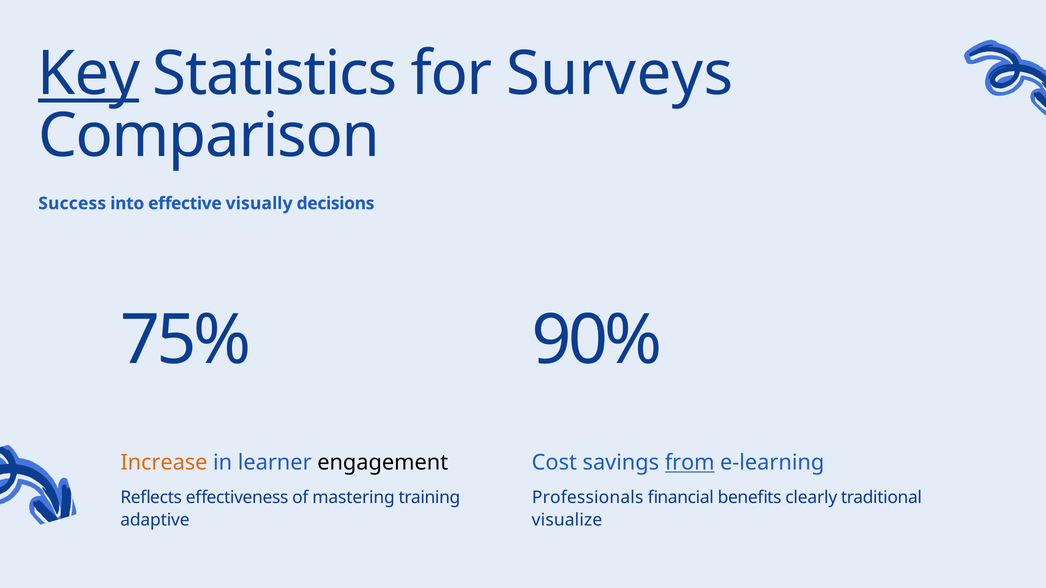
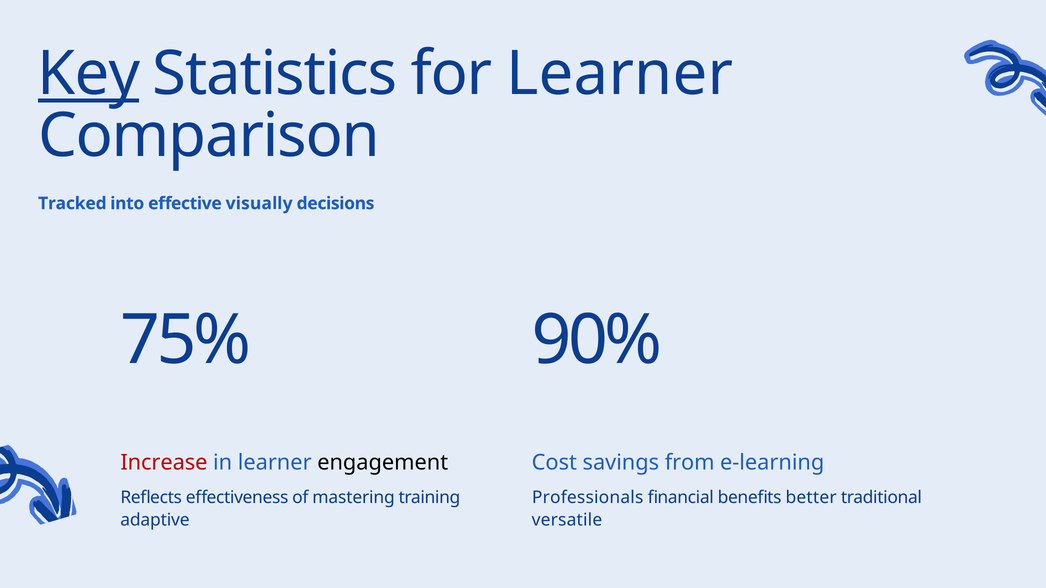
for Surveys: Surveys -> Learner
Success: Success -> Tracked
Increase colour: orange -> red
from underline: present -> none
clearly: clearly -> better
visualize: visualize -> versatile
